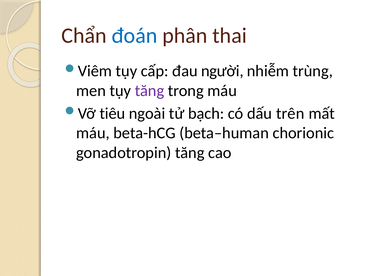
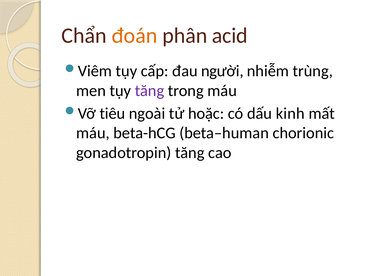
đoán colour: blue -> orange
thai: thai -> acid
bạch: bạch -> hoặc
trên: trên -> kinh
